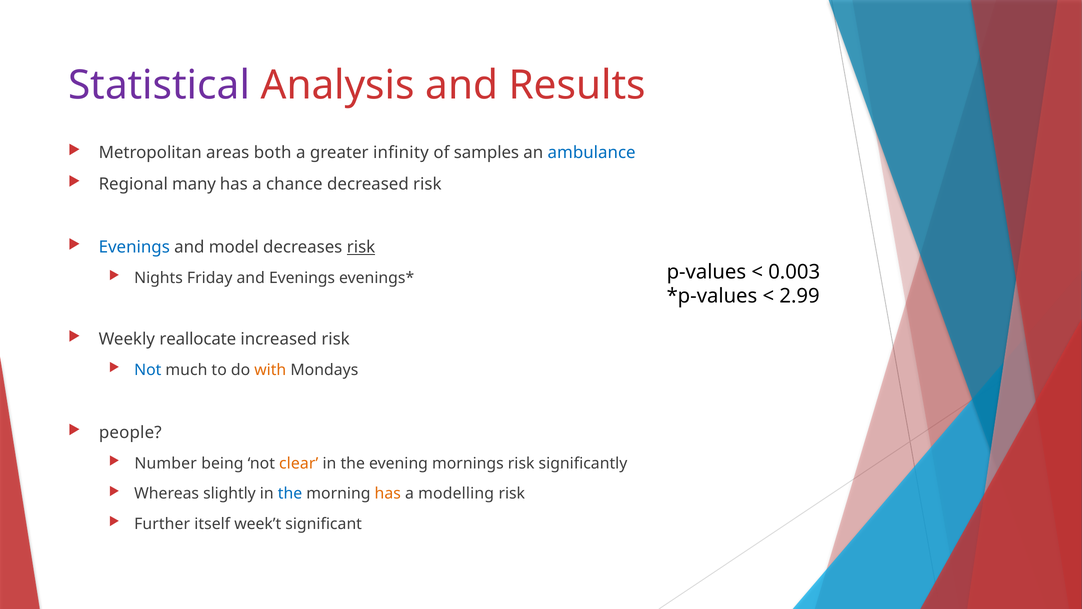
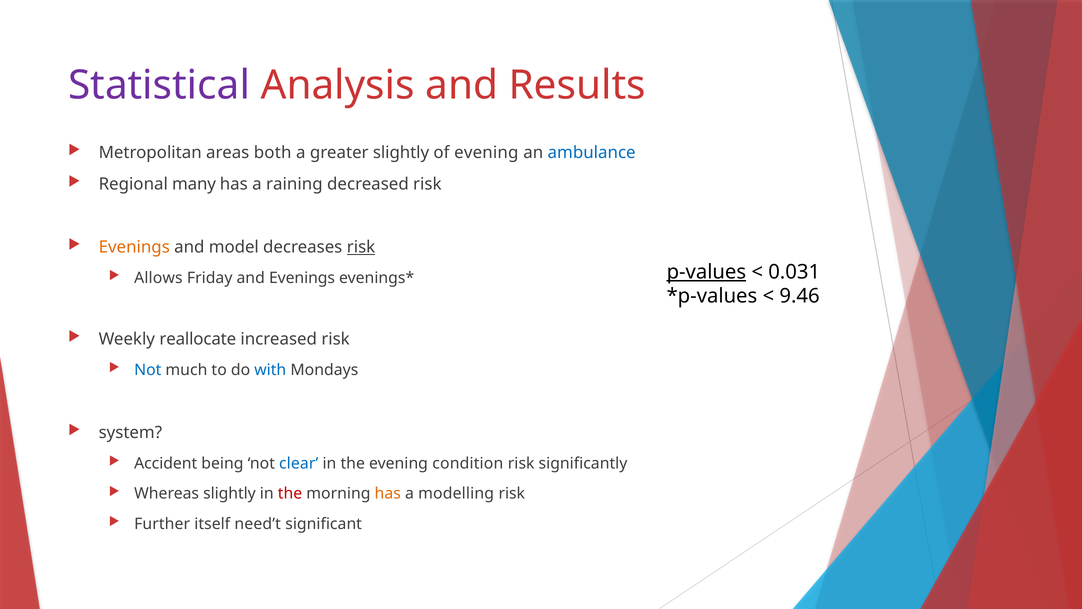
greater infinity: infinity -> slightly
of samples: samples -> evening
chance: chance -> raining
Evenings at (134, 247) colour: blue -> orange
p-values underline: none -> present
0.003: 0.003 -> 0.031
Nights: Nights -> Allows
2.99: 2.99 -> 9.46
with colour: orange -> blue
people: people -> system
Number: Number -> Accident
clear colour: orange -> blue
mornings: mornings -> condition
the at (290, 493) colour: blue -> red
week’t: week’t -> need’t
